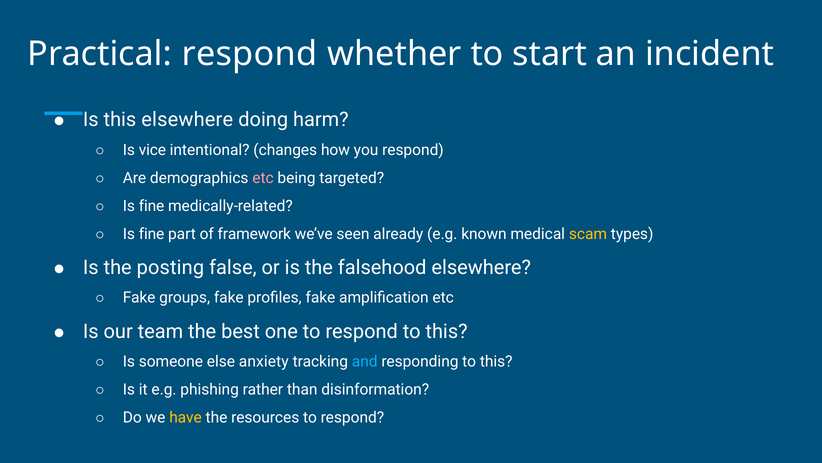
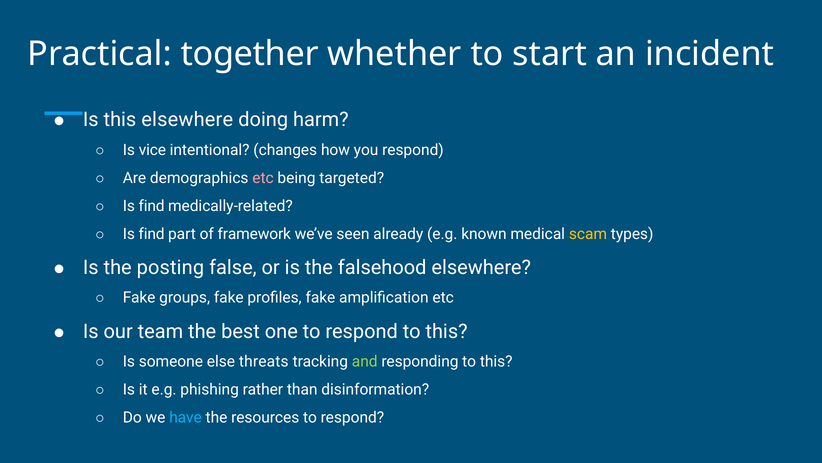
Practical respond: respond -> together
fine at (152, 206): fine -> find
fine at (152, 234): fine -> find
anxiety: anxiety -> threats
and colour: light blue -> light green
have colour: yellow -> light blue
